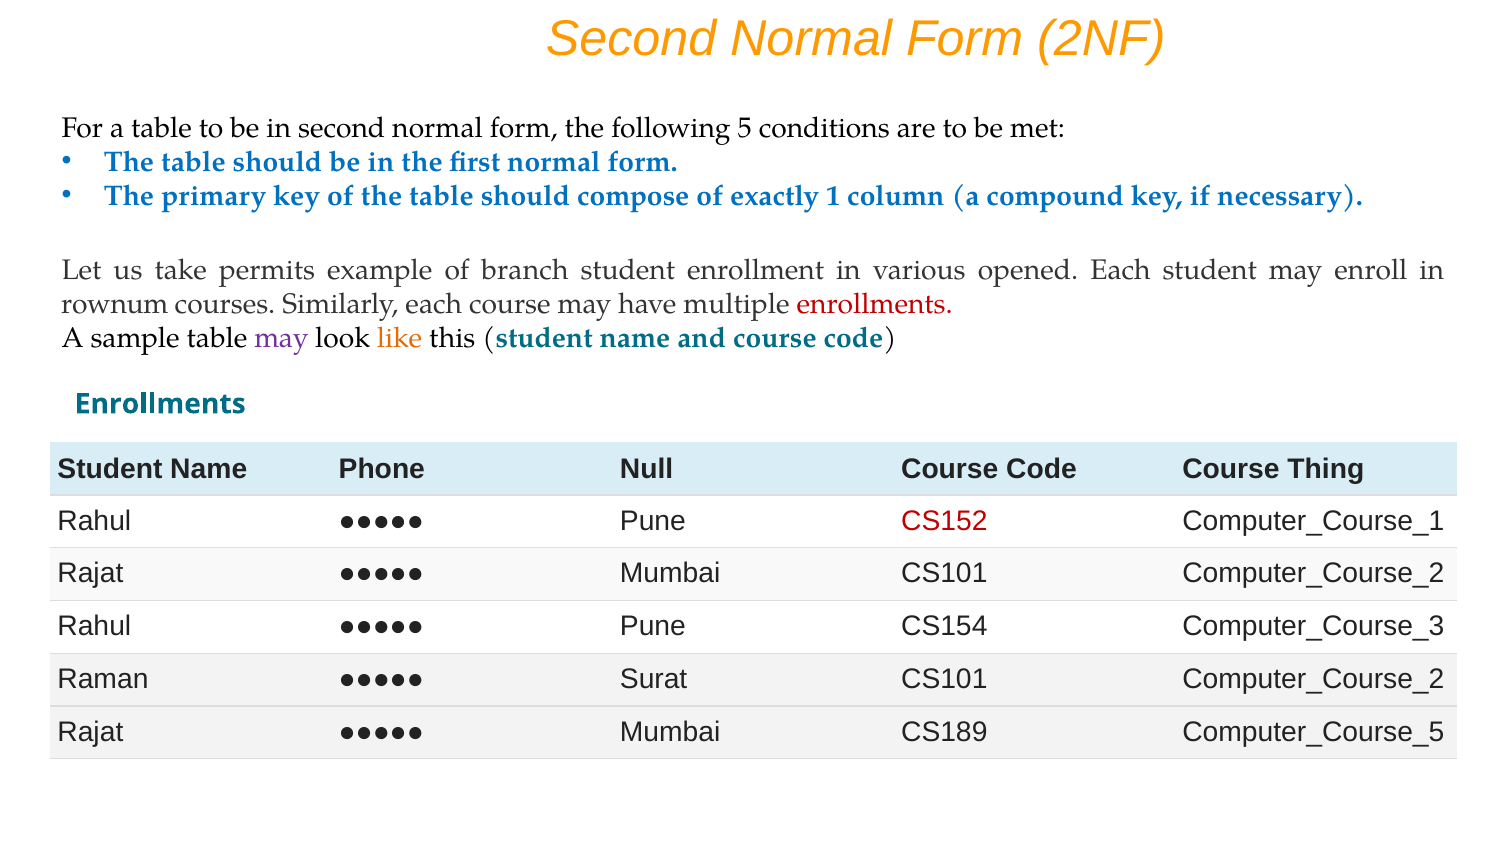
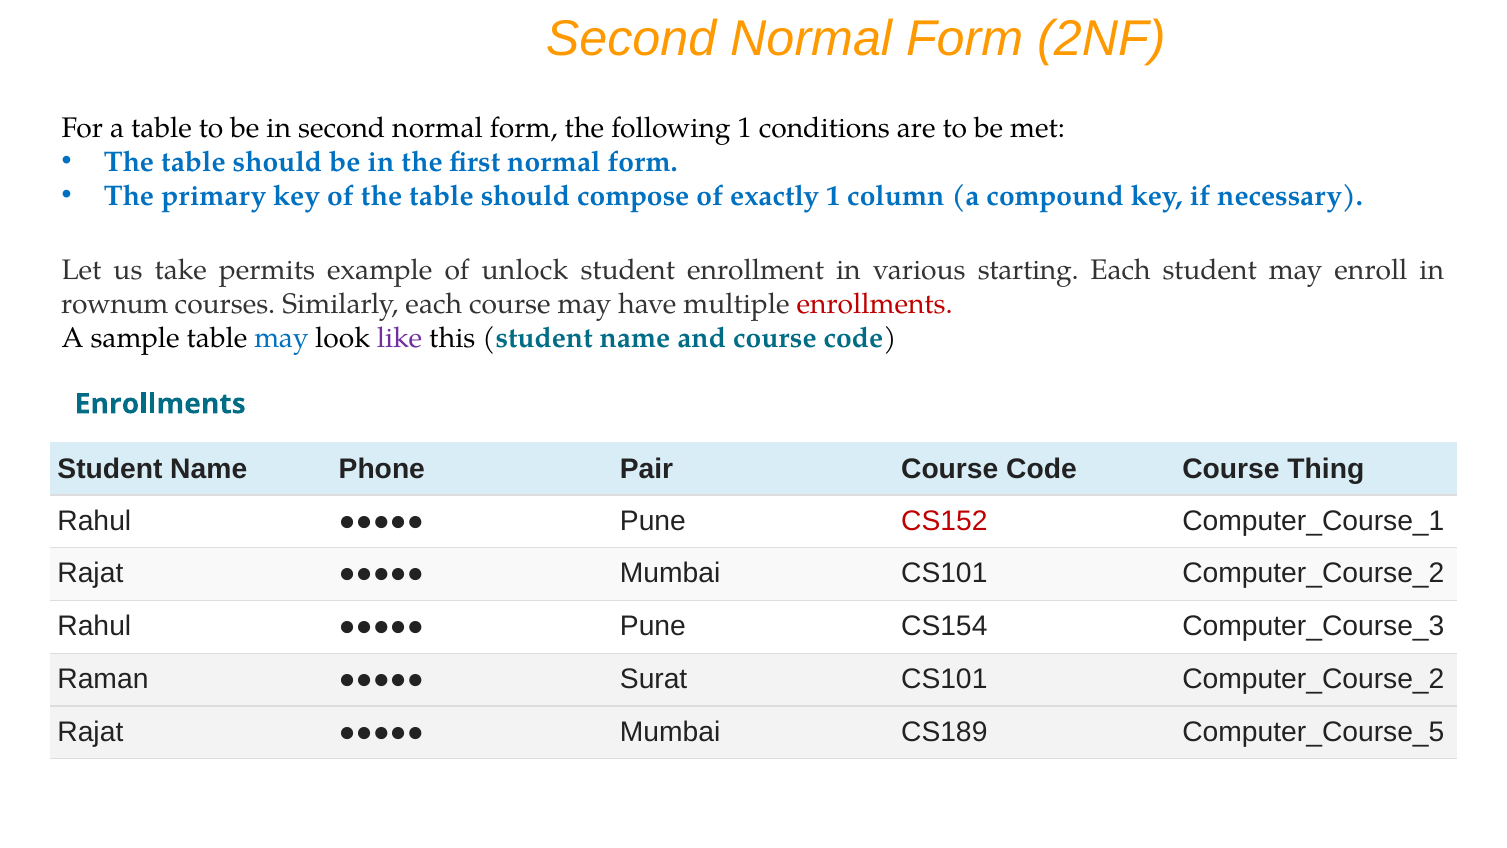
following 5: 5 -> 1
branch: branch -> unlock
opened: opened -> starting
may at (281, 338) colour: purple -> blue
like colour: orange -> purple
Null: Null -> Pair
